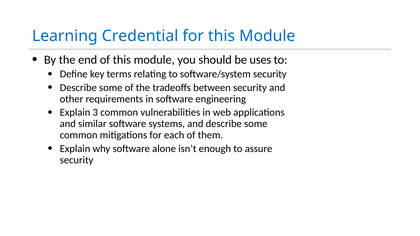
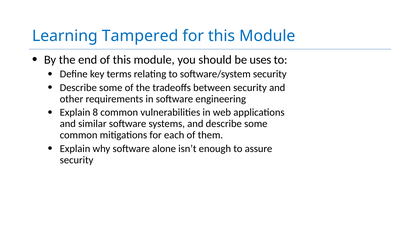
Credential: Credential -> Tampered
3: 3 -> 8
